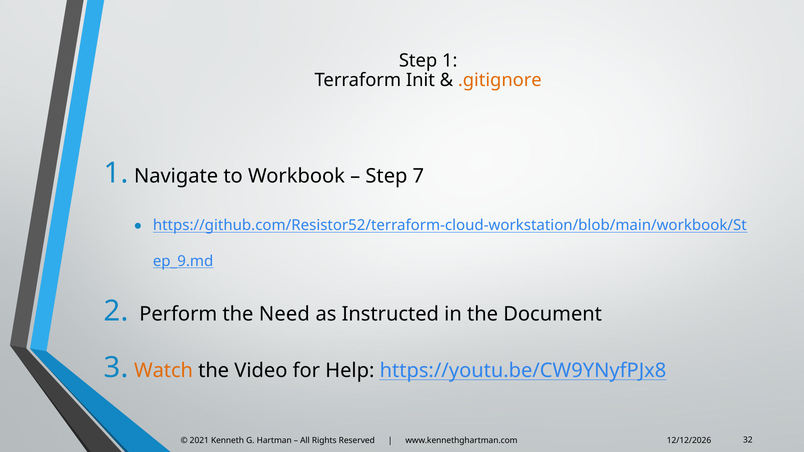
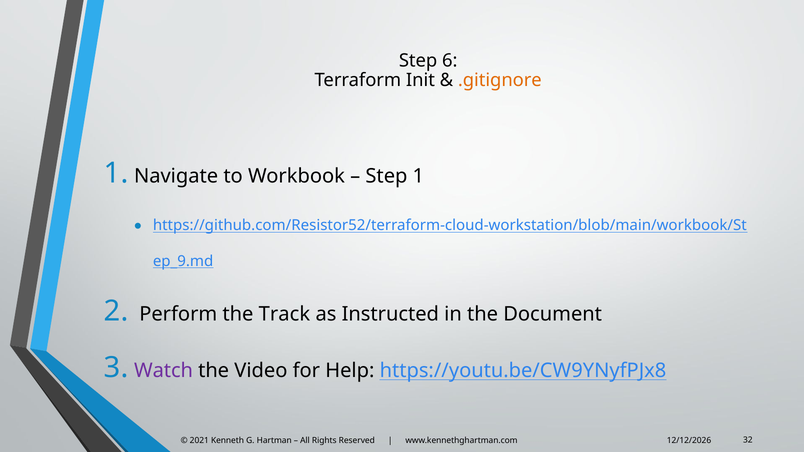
Step 1: 1 -> 6
Step 7: 7 -> 1
Need: Need -> Track
Watch colour: orange -> purple
